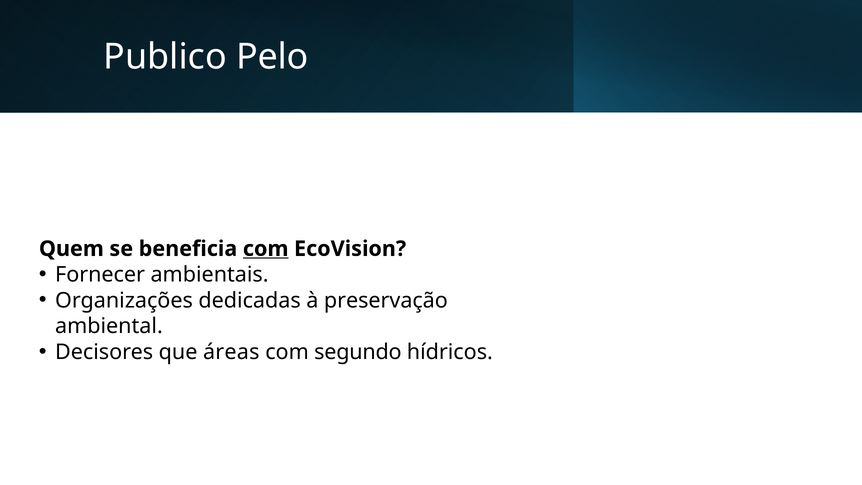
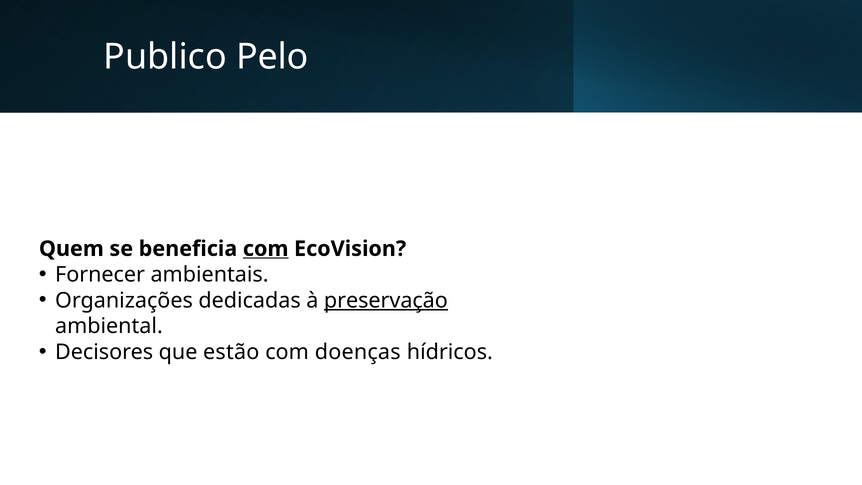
preservação underline: none -> present
áreas: áreas -> estão
segundo: segundo -> doenças
